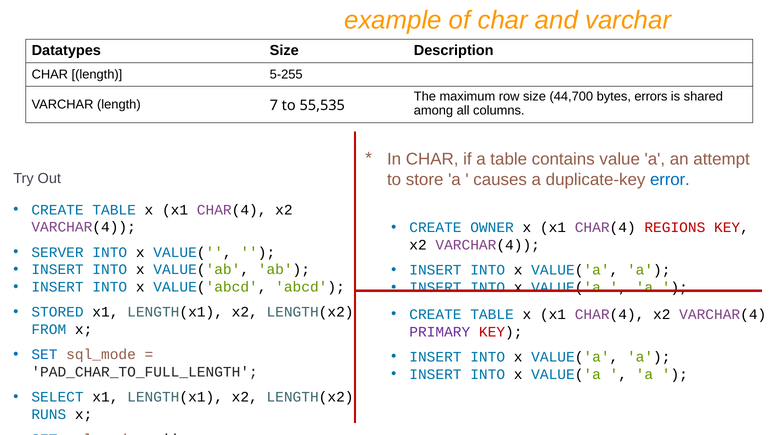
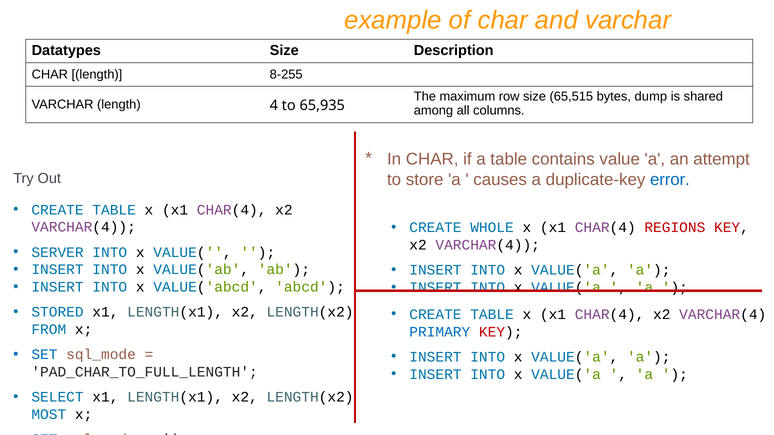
5-255: 5-255 -> 8-255
44,700: 44,700 -> 65,515
errors: errors -> dump
7: 7 -> 4
55,535: 55,535 -> 65,935
OWNER: OWNER -> WHOLE
PRIMARY colour: purple -> blue
RUNS: RUNS -> MOST
